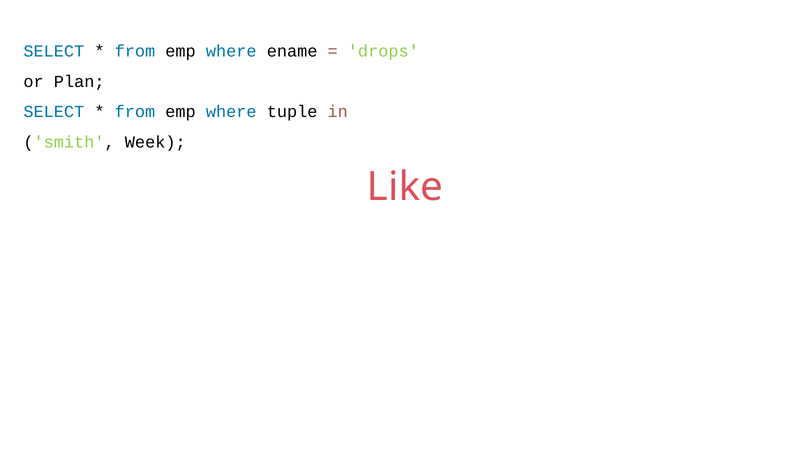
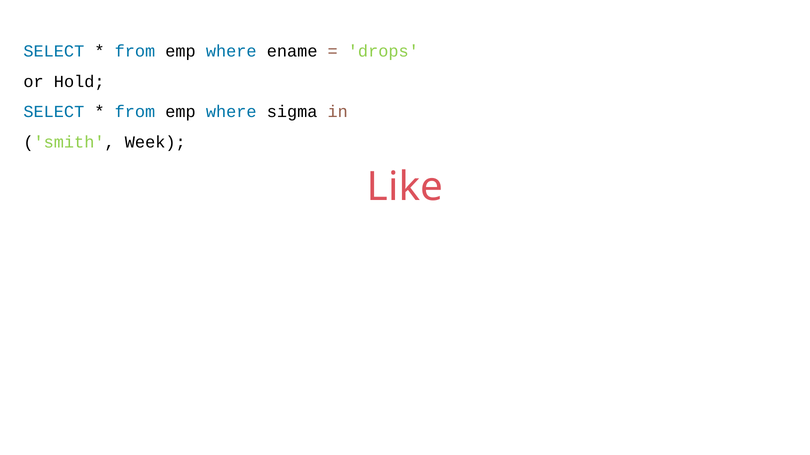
Plan: Plan -> Hold
tuple: tuple -> sigma
